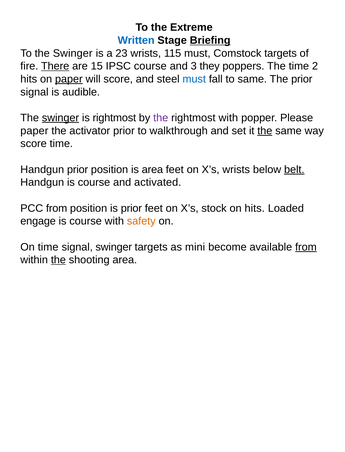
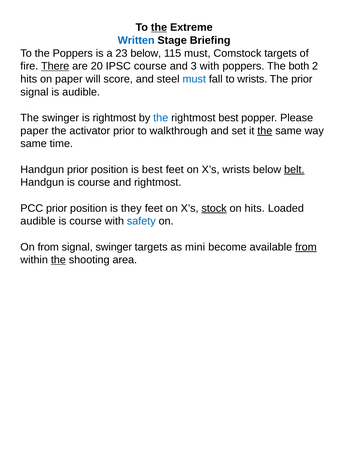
the at (159, 27) underline: none -> present
Briefing underline: present -> none
To the Swinger: Swinger -> Poppers
23 wrists: wrists -> below
15: 15 -> 20
3 they: they -> with
The time: time -> both
paper at (69, 79) underline: present -> none
to same: same -> wrists
swinger at (60, 118) underline: present -> none
the at (161, 118) colour: purple -> blue
rightmost with: with -> best
score at (34, 144): score -> same
is area: area -> best
and activated: activated -> rightmost
PCC from: from -> prior
is prior: prior -> they
stock underline: none -> present
engage at (38, 222): engage -> audible
safety colour: orange -> blue
On time: time -> from
